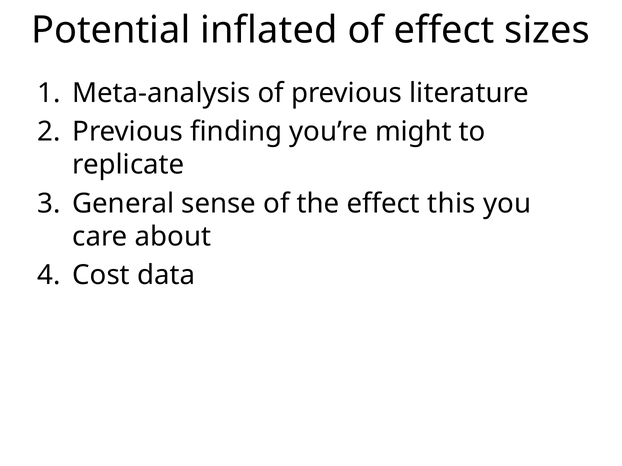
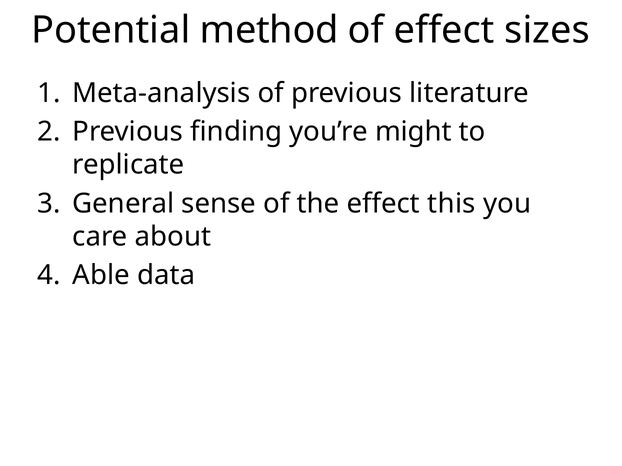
inflated: inflated -> method
Cost: Cost -> Able
